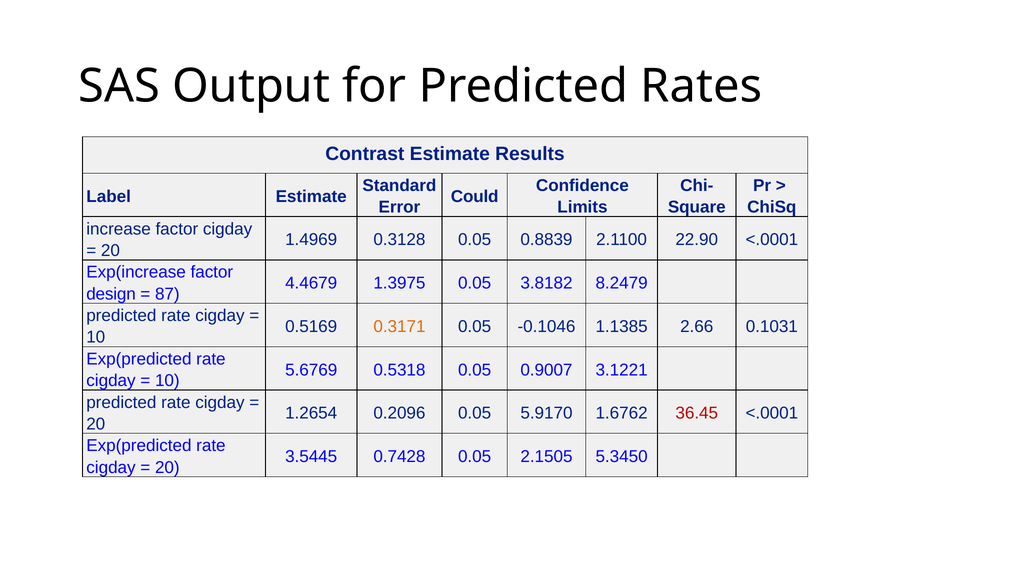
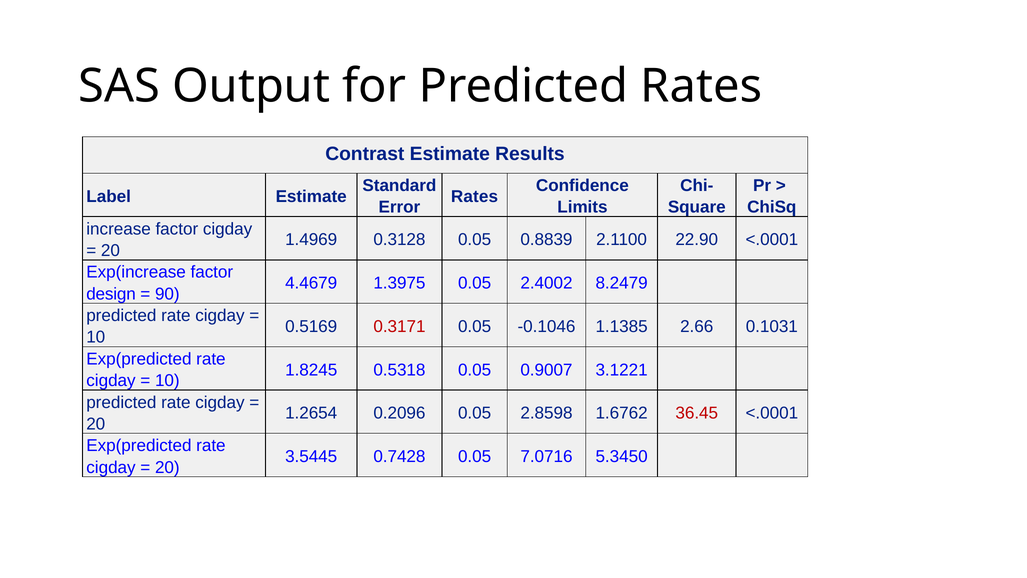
Could at (475, 196): Could -> Rates
3.8182: 3.8182 -> 2.4002
87: 87 -> 90
0.3171 colour: orange -> red
5.6769: 5.6769 -> 1.8245
5.9170: 5.9170 -> 2.8598
2.1505: 2.1505 -> 7.0716
